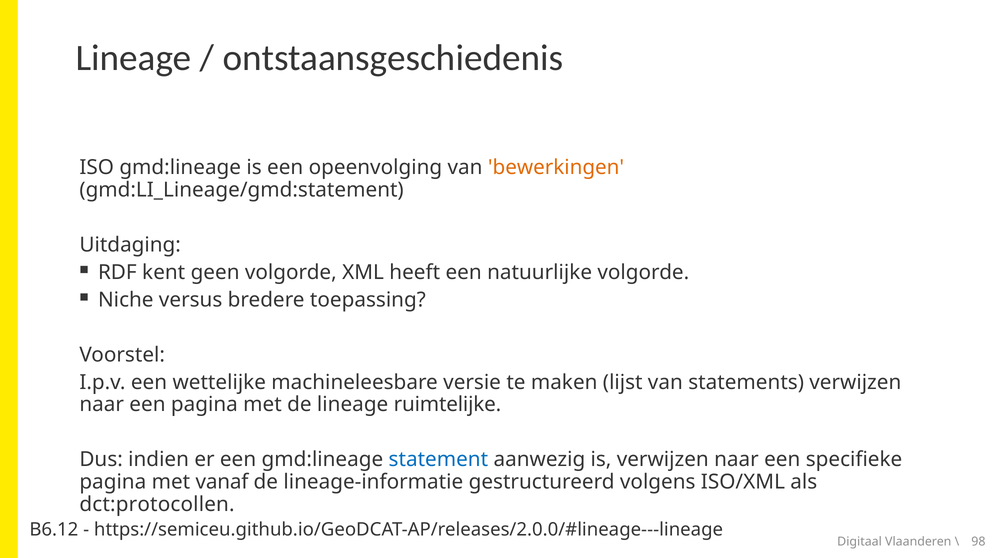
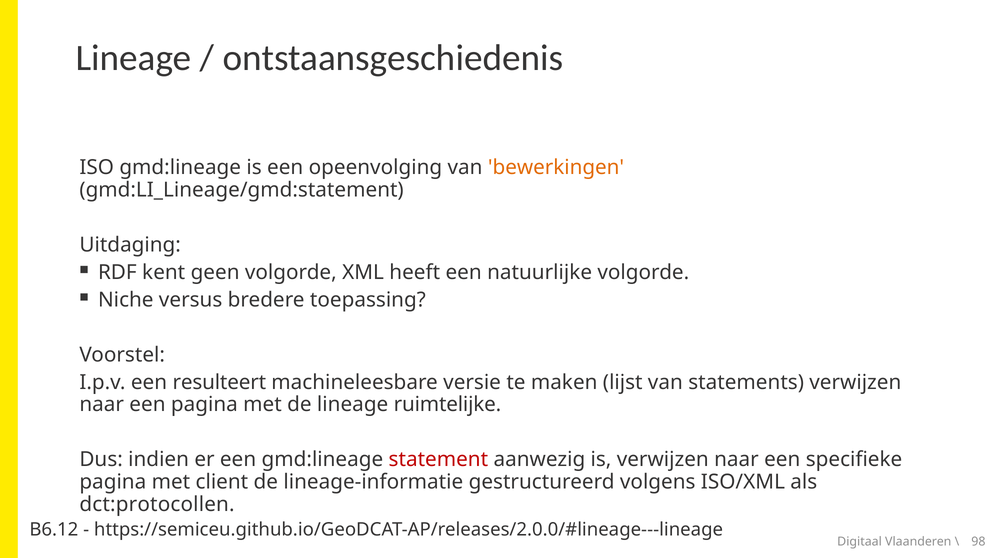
wettelijke: wettelijke -> resulteert
statement colour: blue -> red
vanaf: vanaf -> client
